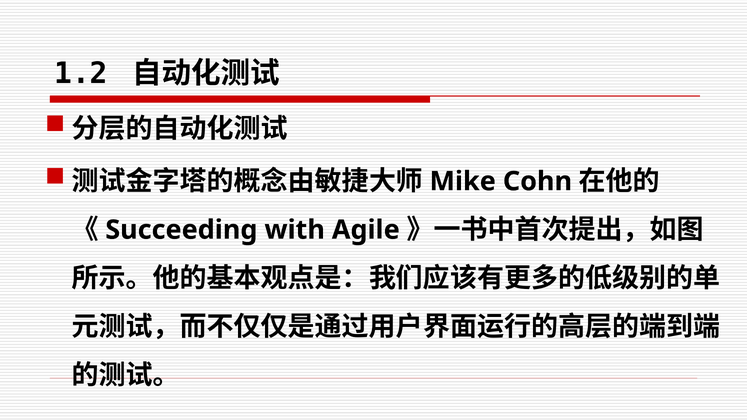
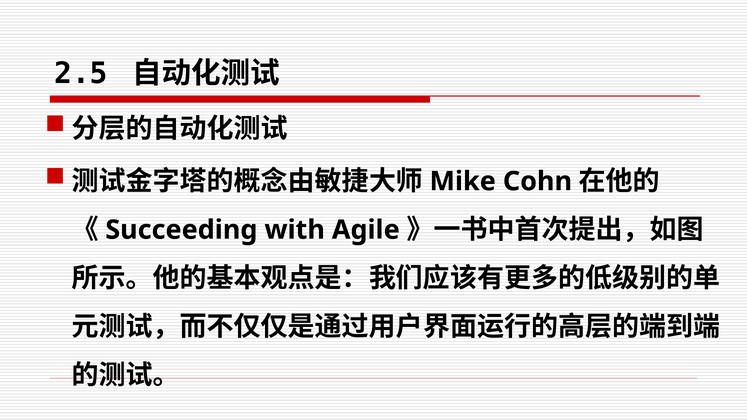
1.2: 1.2 -> 2.5
